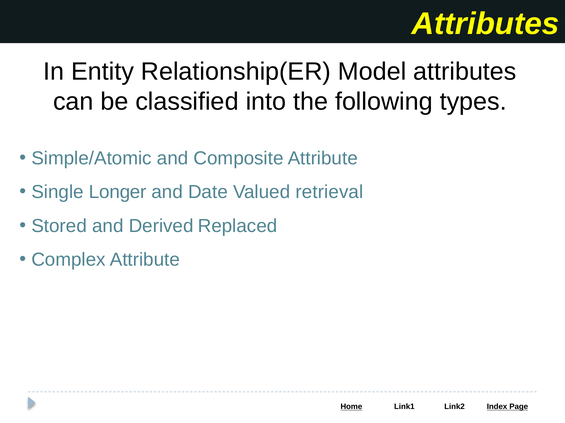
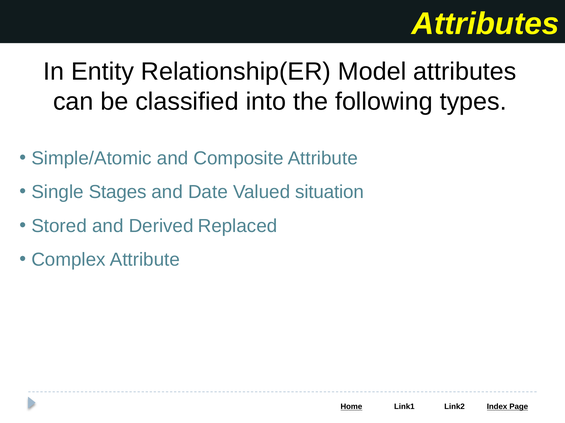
Longer: Longer -> Stages
retrieval: retrieval -> situation
